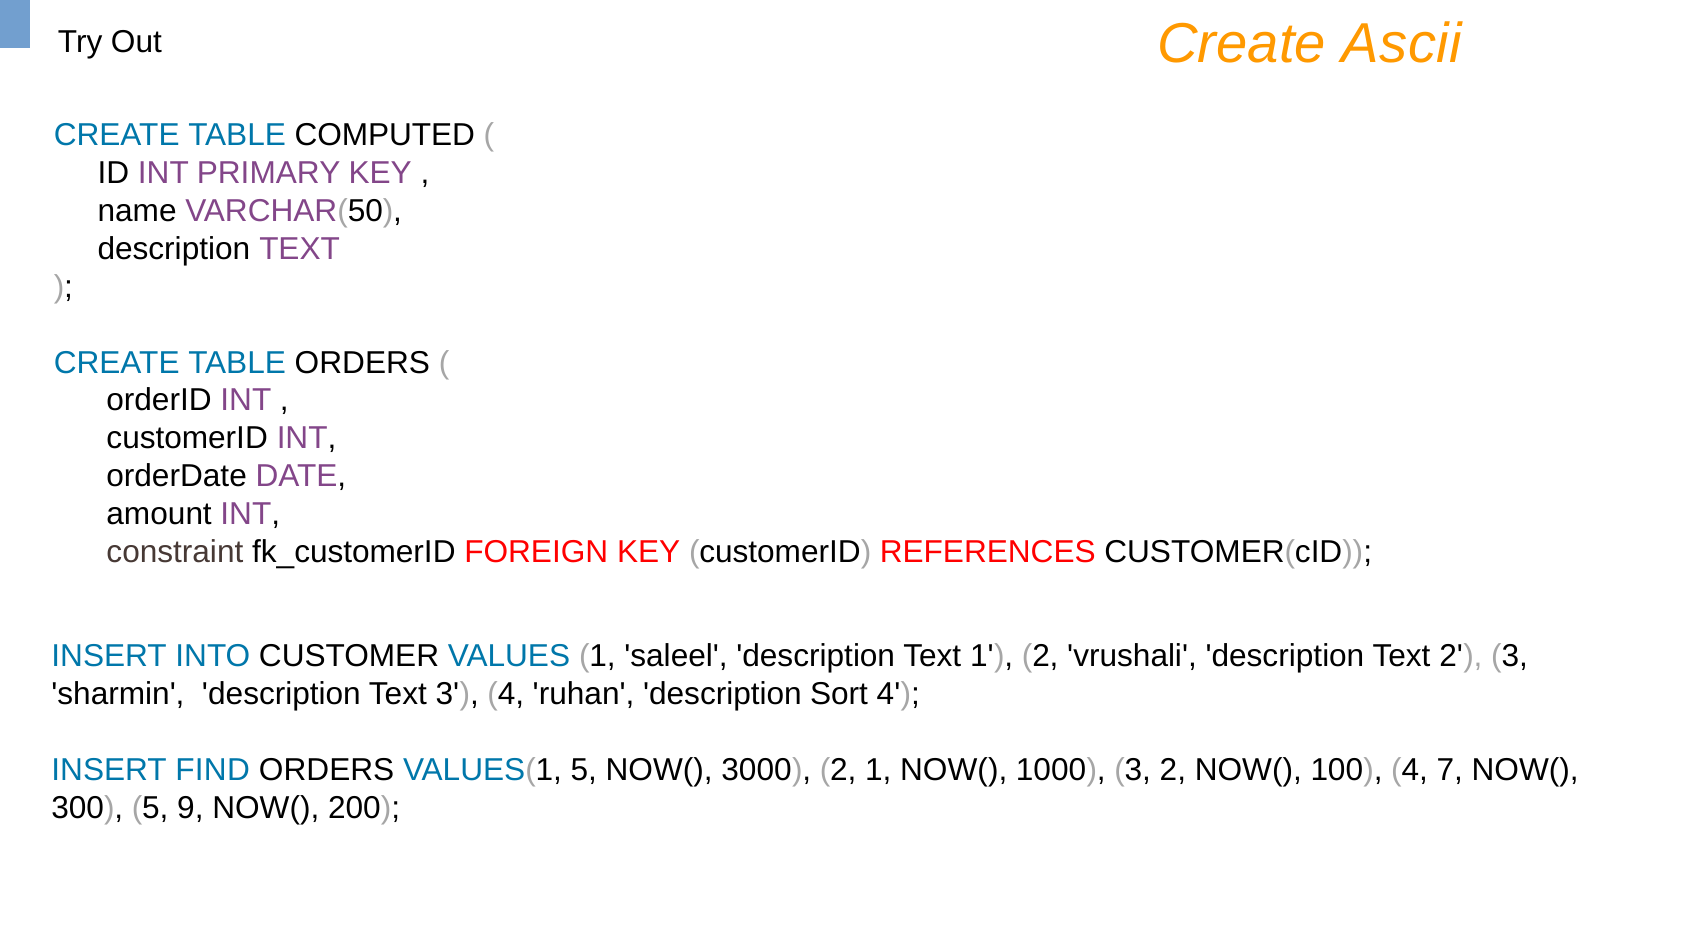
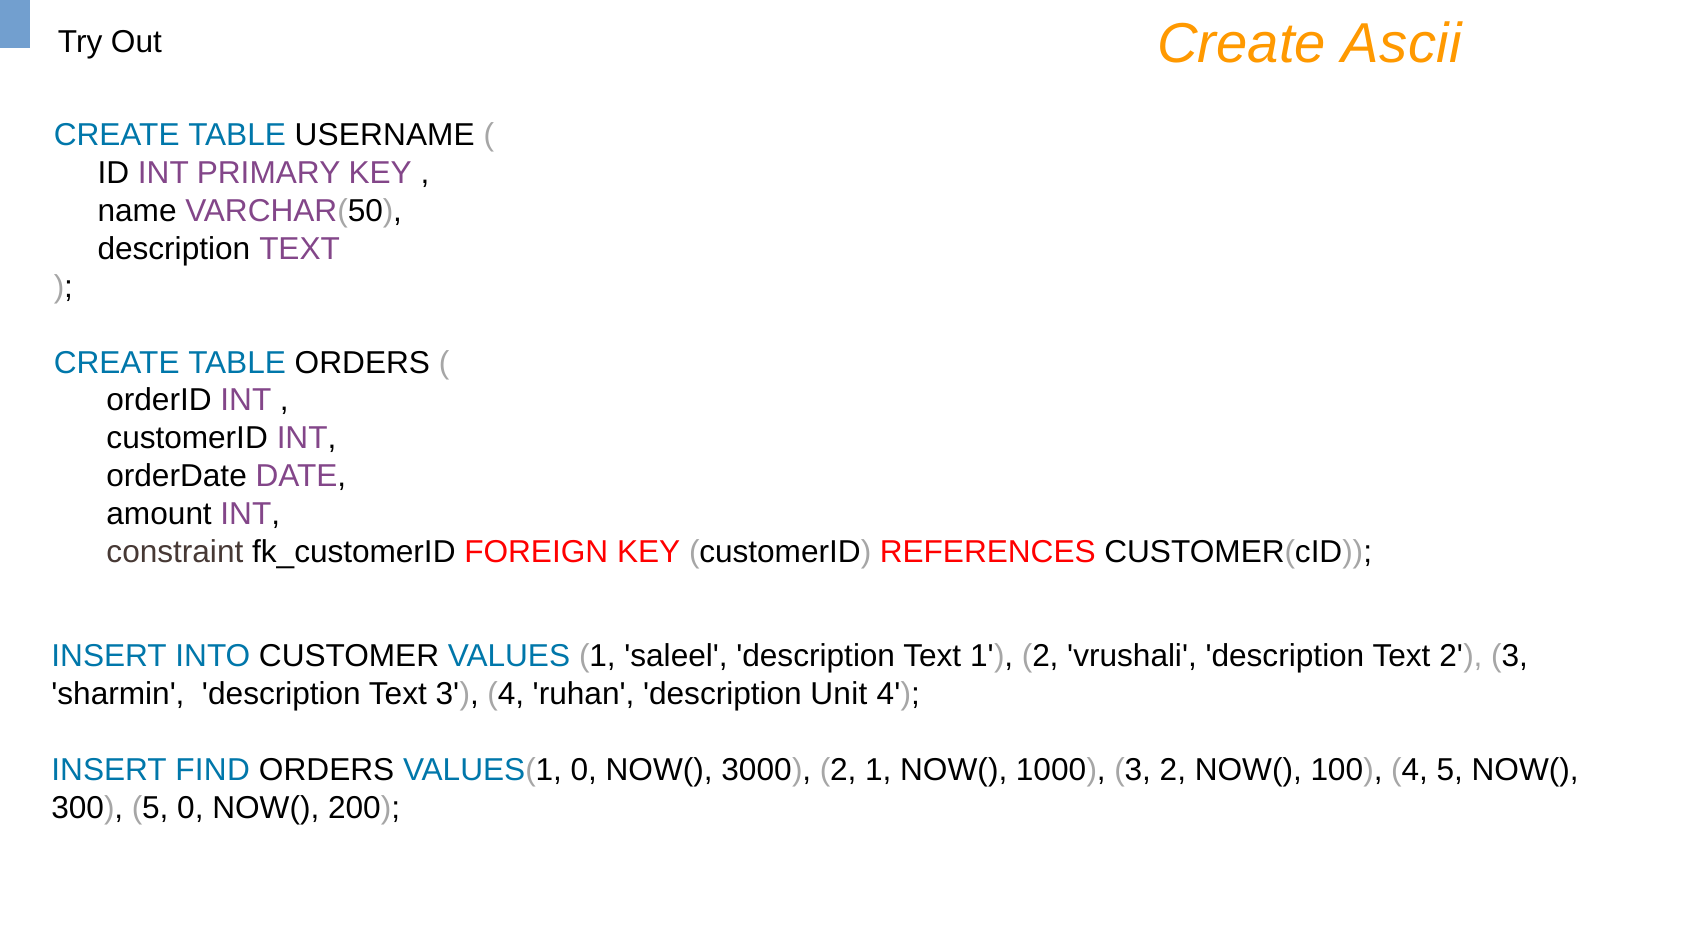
COMPUTED: COMPUTED -> USERNAME
Sort: Sort -> Unit
VALUES(1 5: 5 -> 0
4 7: 7 -> 5
5 9: 9 -> 0
